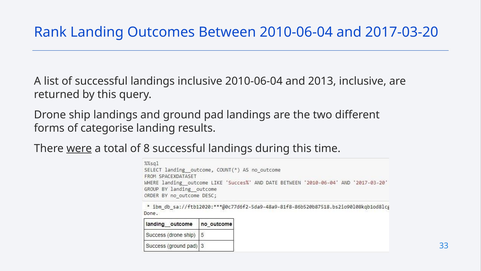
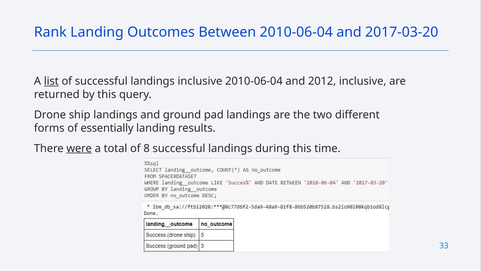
list underline: none -> present
2013: 2013 -> 2012
categorise: categorise -> essentially
